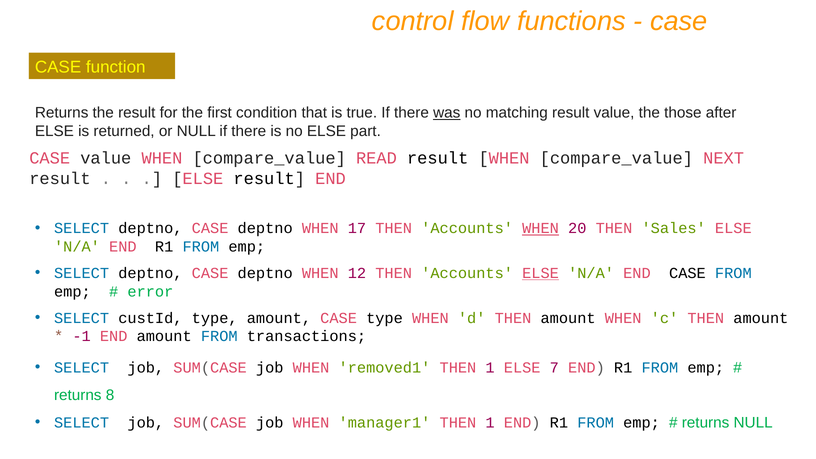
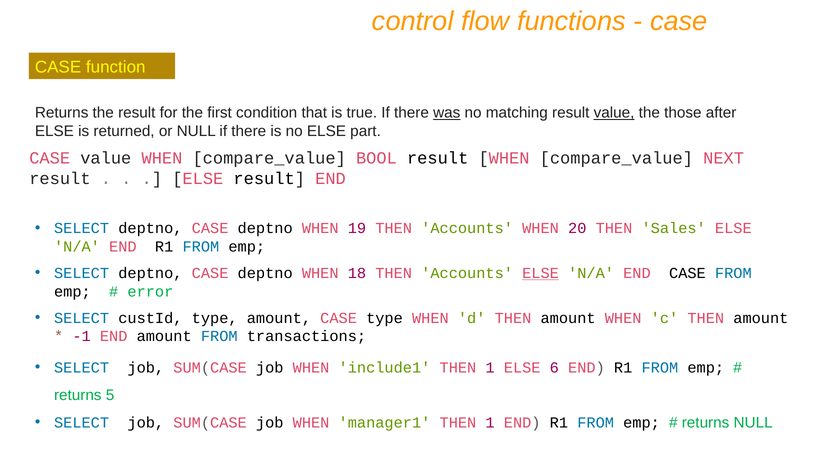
value at (614, 113) underline: none -> present
READ: READ -> BOOL
17: 17 -> 19
WHEN at (541, 228) underline: present -> none
12: 12 -> 18
removed1: removed1 -> include1
7: 7 -> 6
8: 8 -> 5
